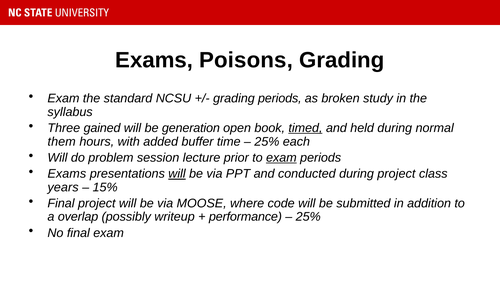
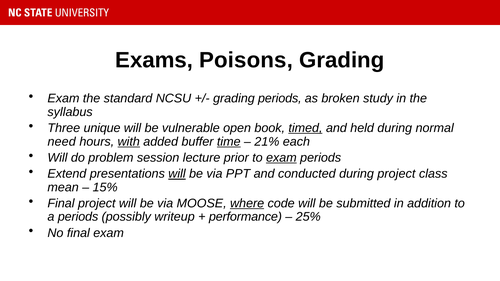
gained: gained -> unique
generation: generation -> vulnerable
them: them -> need
with underline: none -> present
time underline: none -> present
25% at (267, 142): 25% -> 21%
Exams at (67, 174): Exams -> Extend
years: years -> mean
where underline: none -> present
a overlap: overlap -> periods
